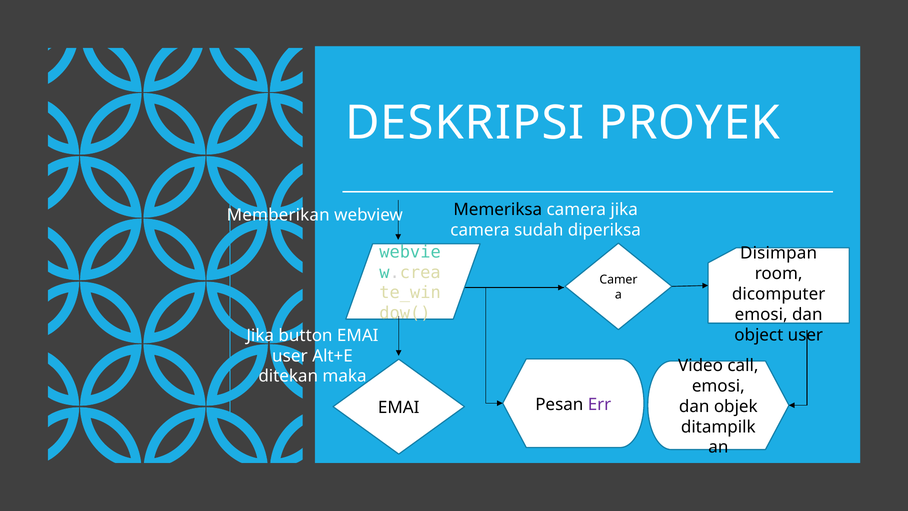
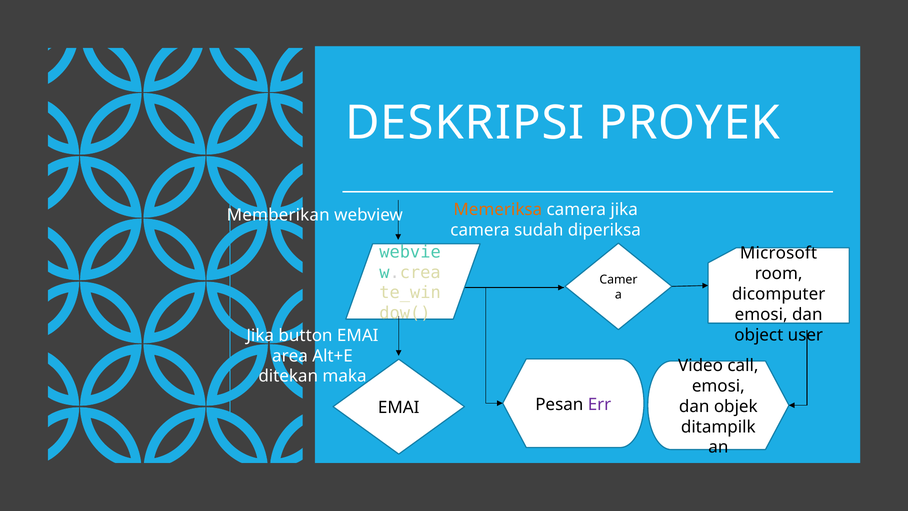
Memeriksa colour: black -> orange
Disimpan: Disimpan -> Microsoft
user at (290, 356): user -> area
